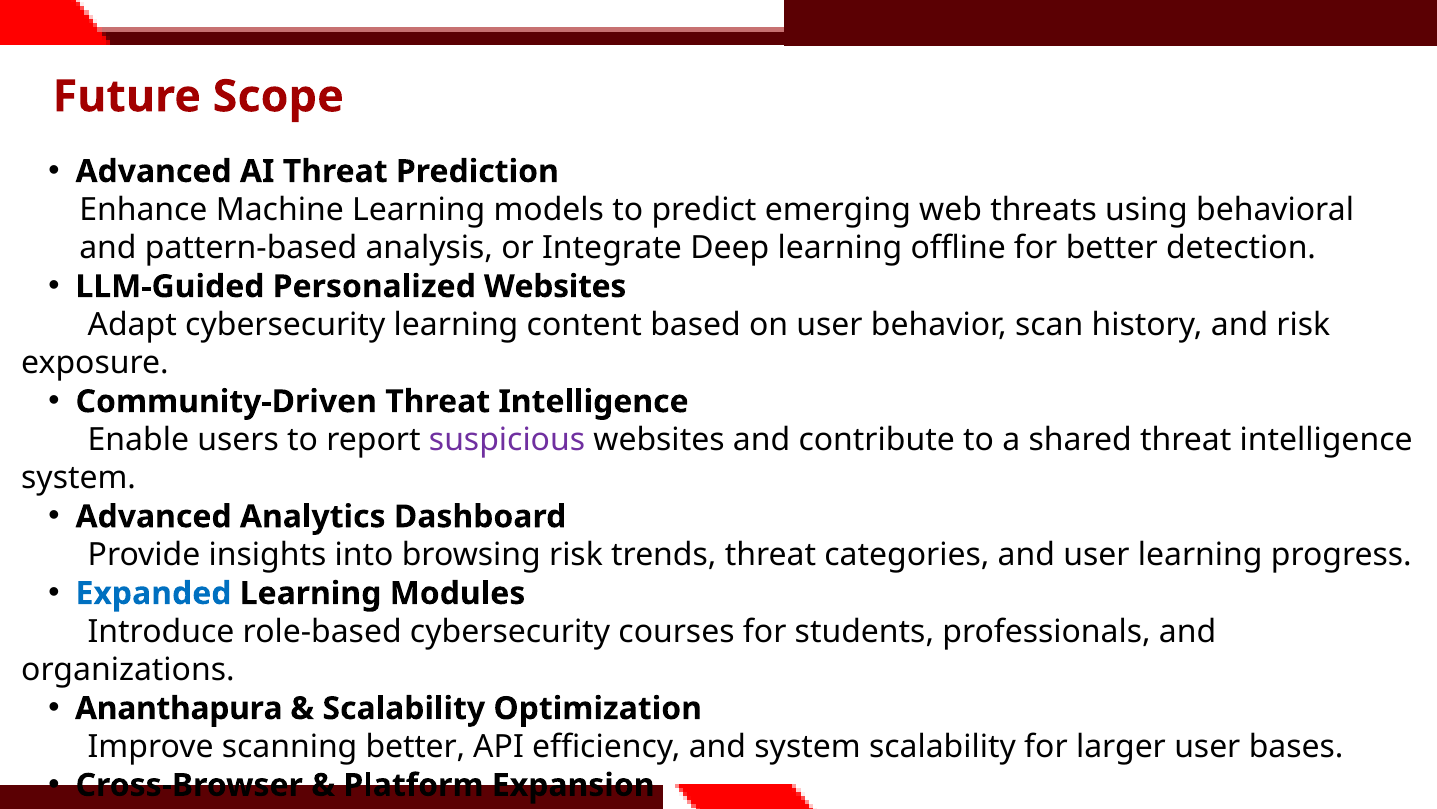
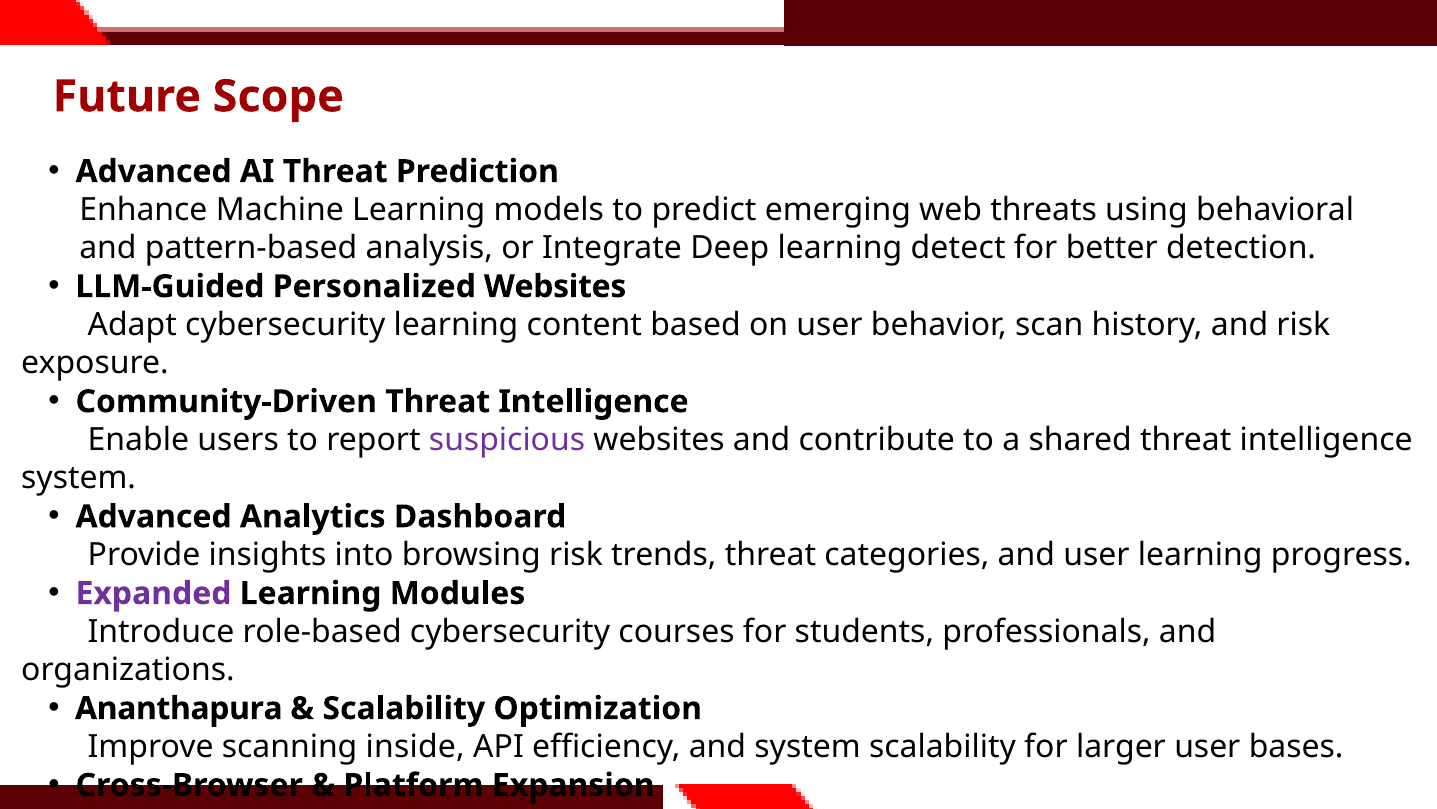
offline: offline -> detect
Expanded colour: blue -> purple
scanning better: better -> inside
